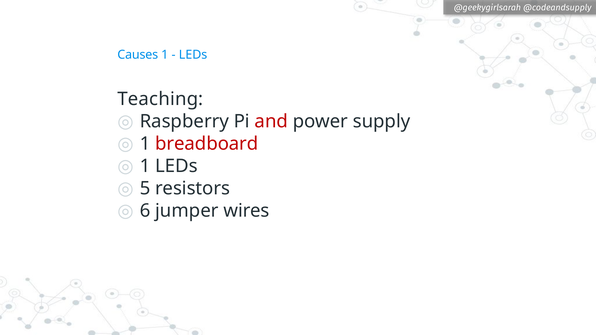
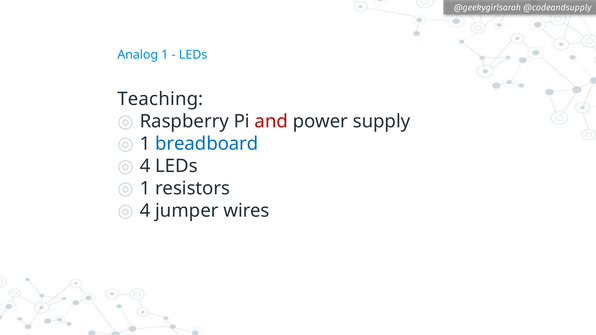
Causes: Causes -> Analog
breadboard colour: red -> blue
1 at (145, 166): 1 -> 4
5 at (145, 189): 5 -> 1
6 at (145, 211): 6 -> 4
